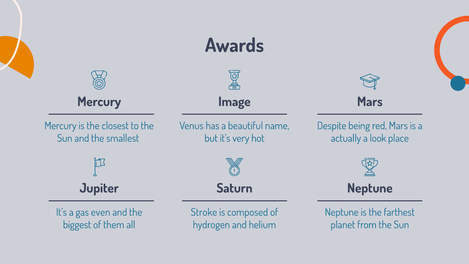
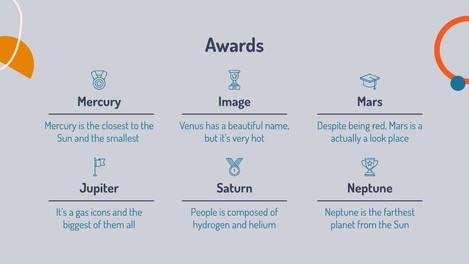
even: even -> icons
Stroke: Stroke -> People
